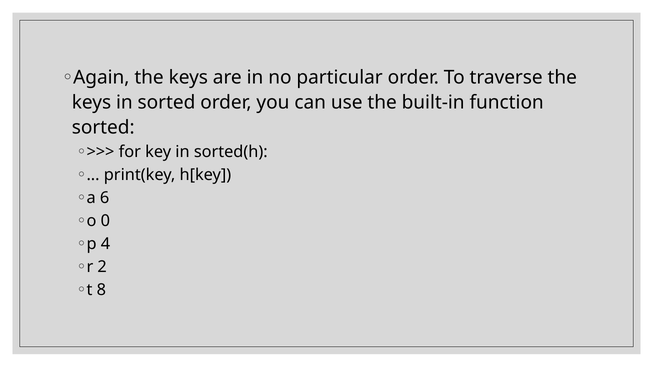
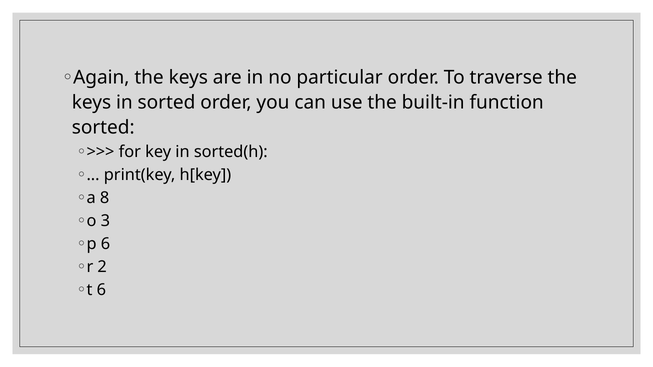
6: 6 -> 8
0: 0 -> 3
p 4: 4 -> 6
t 8: 8 -> 6
